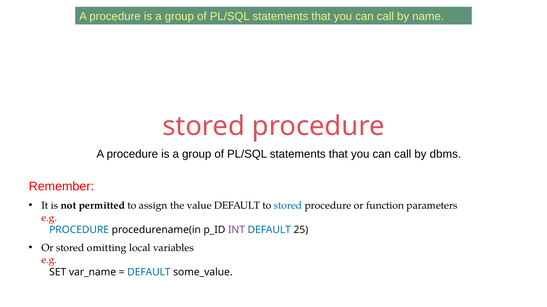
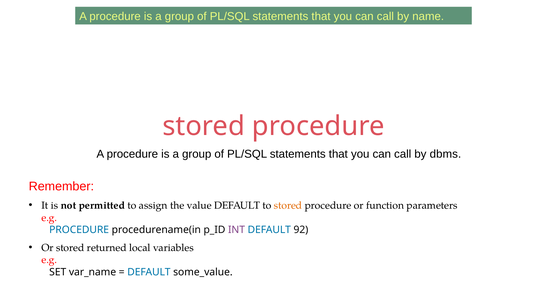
stored at (288, 206) colour: blue -> orange
25: 25 -> 92
omitting: omitting -> returned
